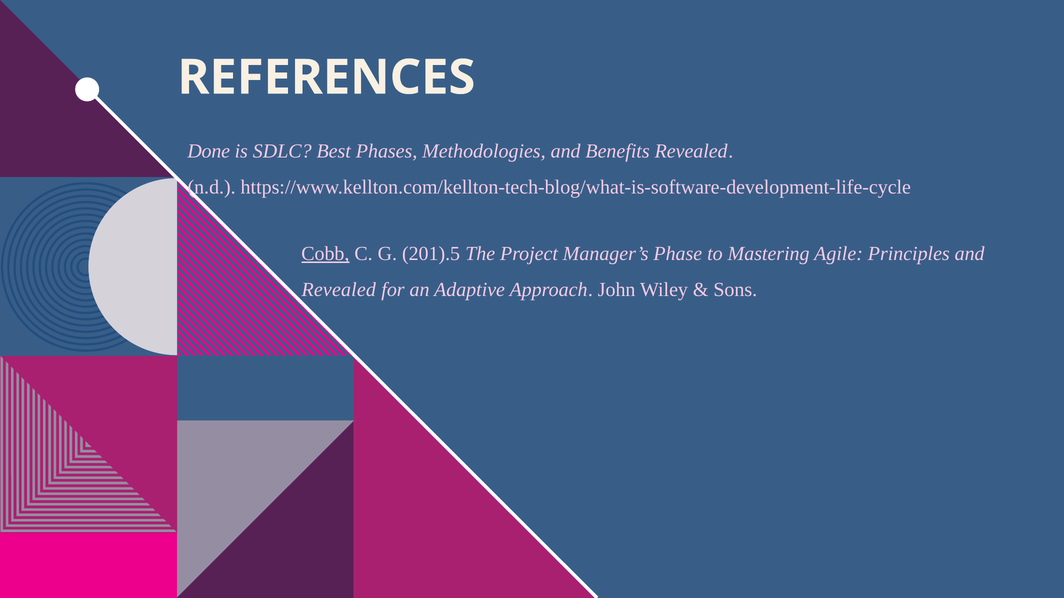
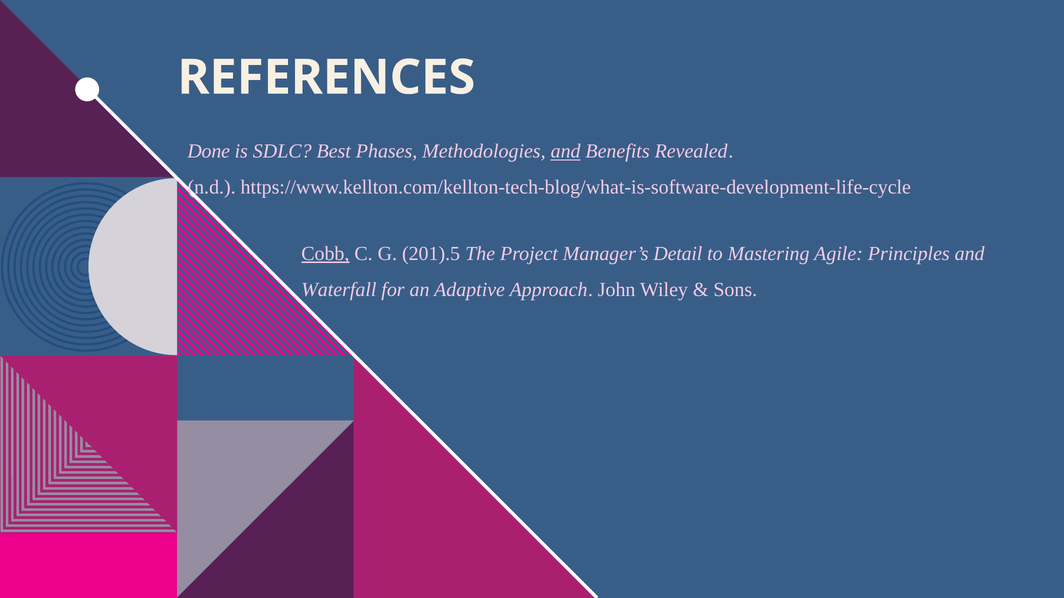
and at (566, 151) underline: none -> present
Phase: Phase -> Detail
Revealed at (339, 290): Revealed -> Waterfall
